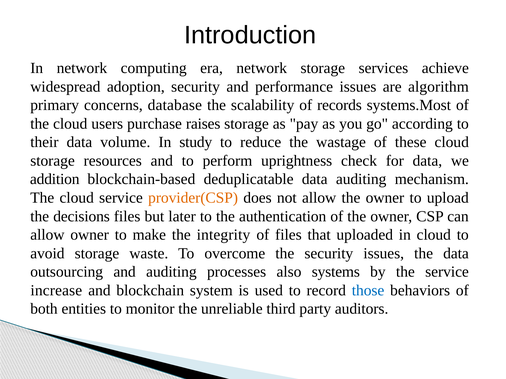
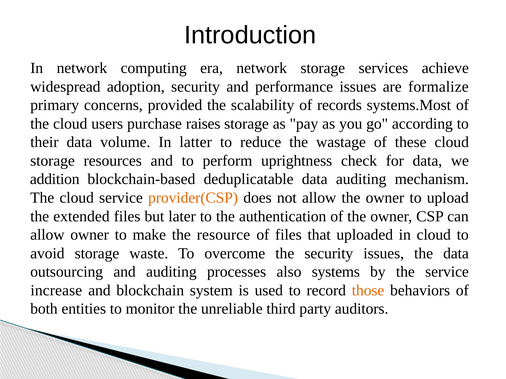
algorithm: algorithm -> formalize
database: database -> provided
study: study -> latter
decisions: decisions -> extended
integrity: integrity -> resource
those colour: blue -> orange
